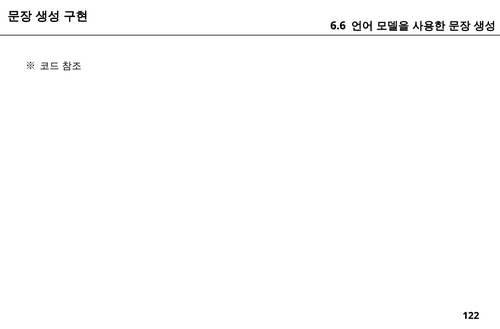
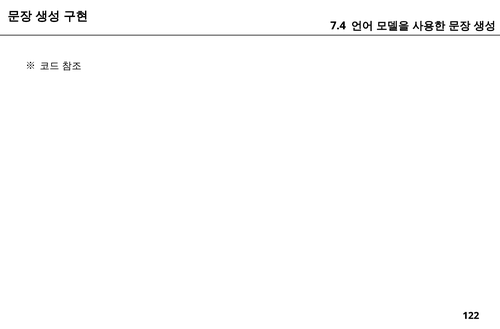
6.6: 6.6 -> 7.4
